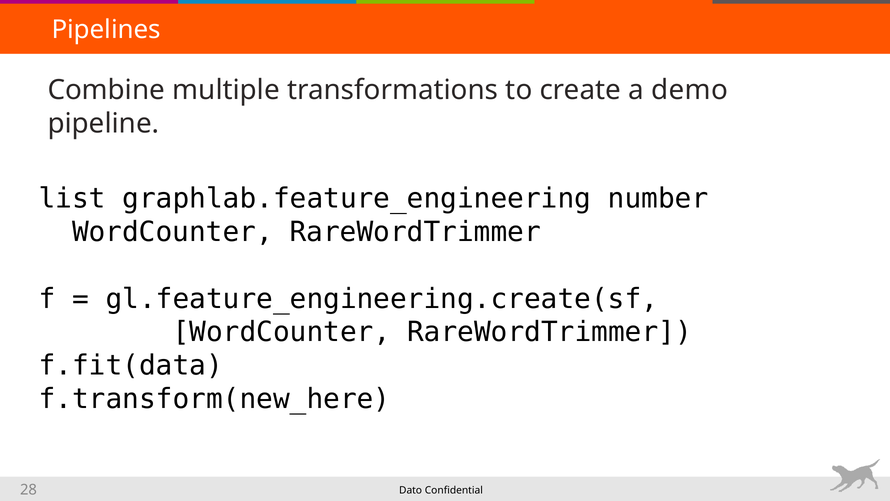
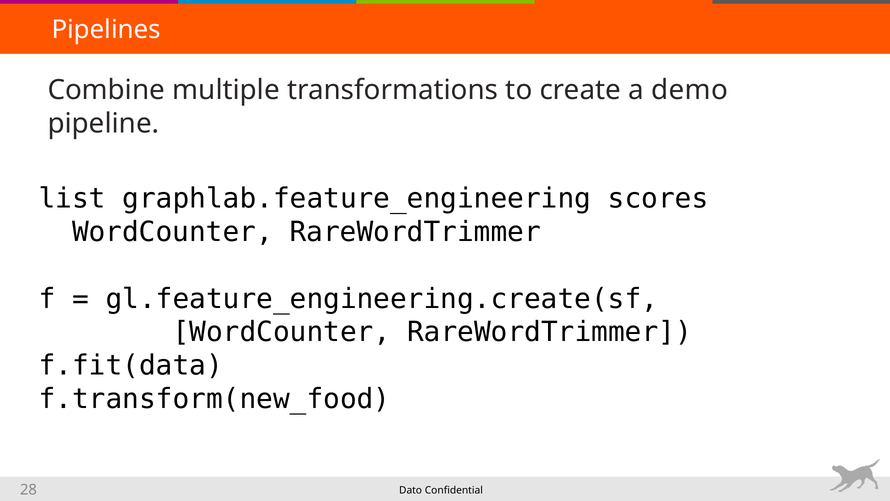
number: number -> scores
f.transform(new_here: f.transform(new_here -> f.transform(new_food
